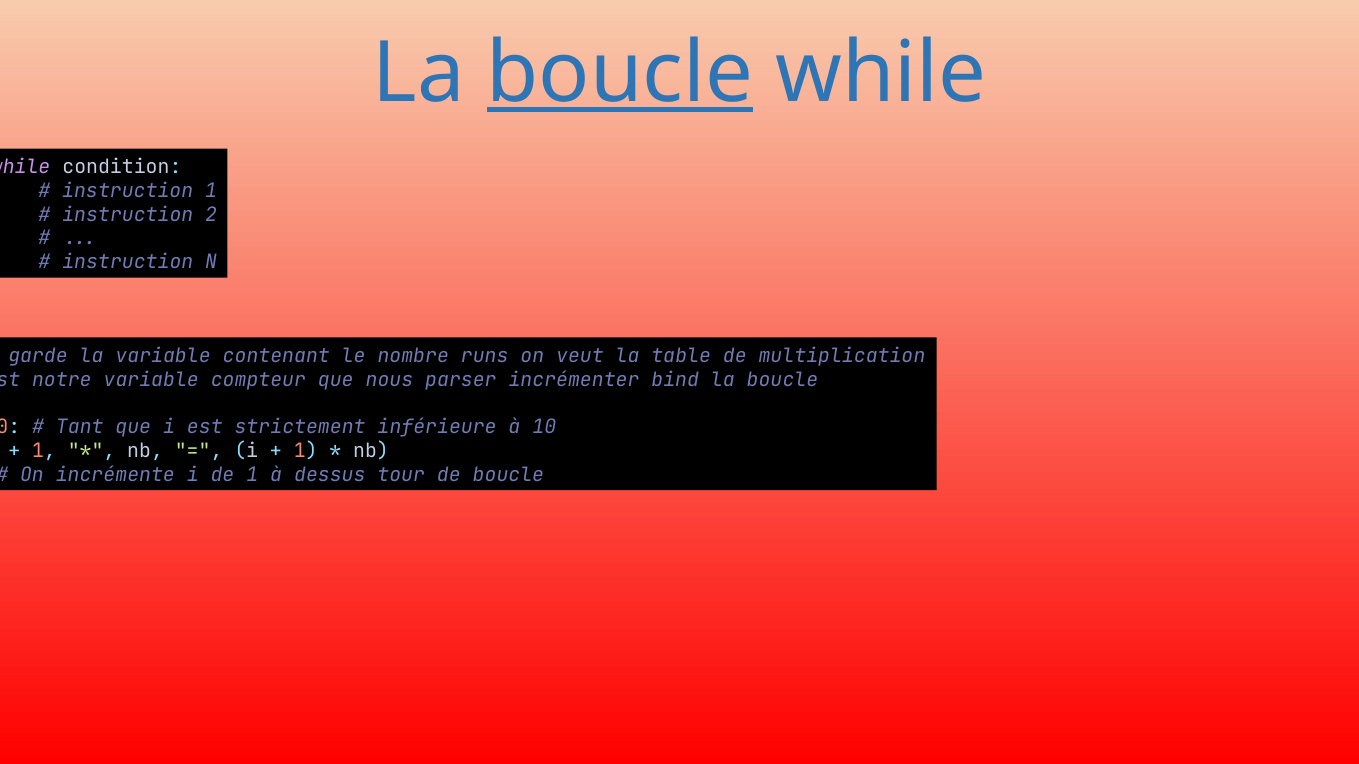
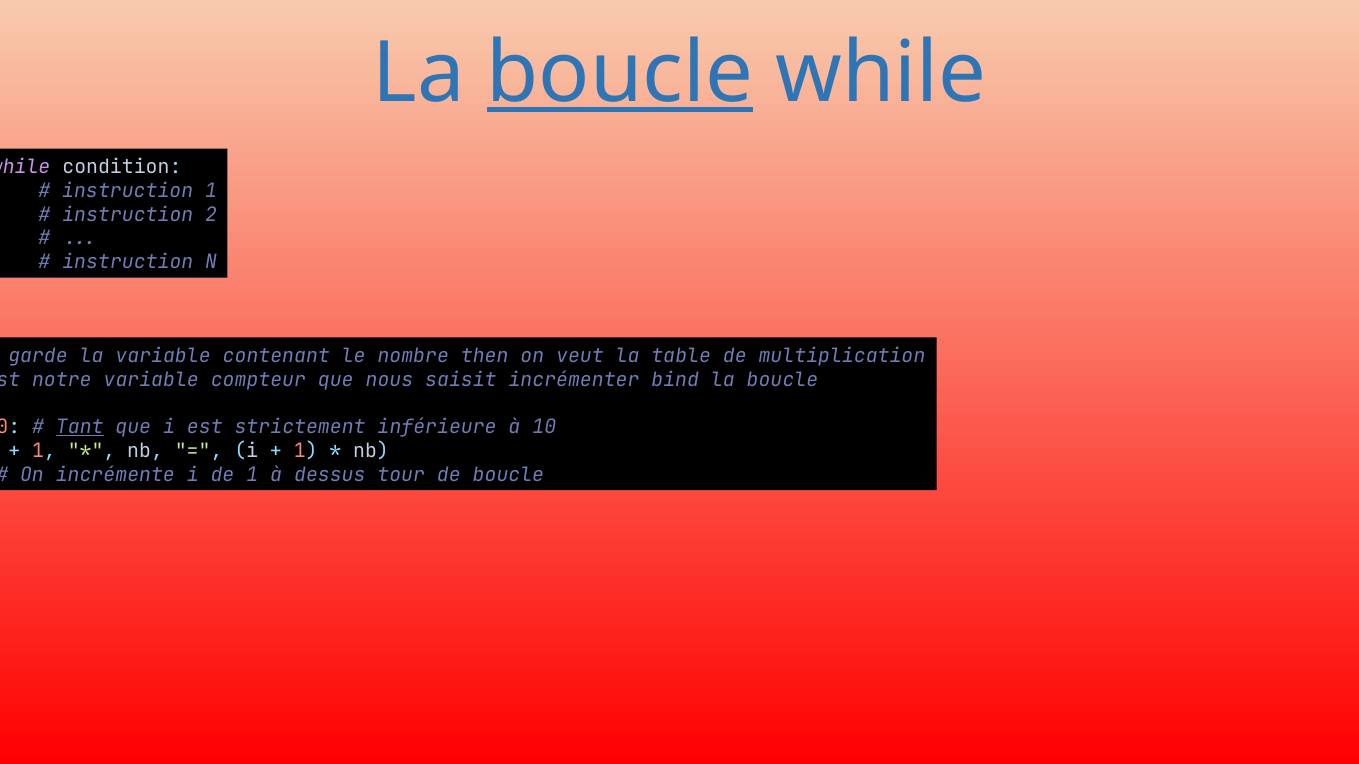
runs: runs -> then
parser: parser -> saisit
Tant underline: none -> present
